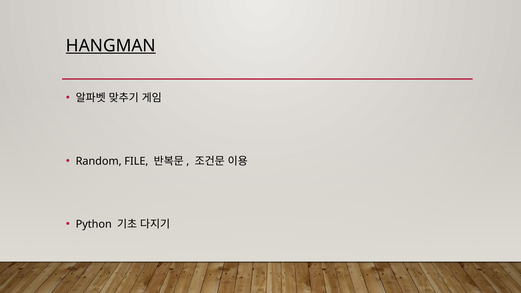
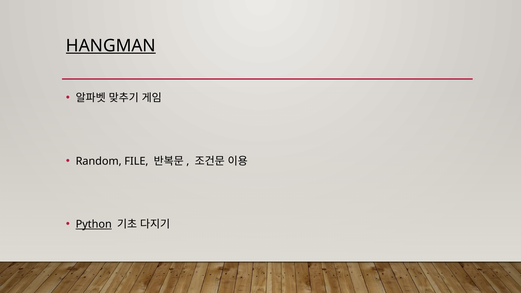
Python underline: none -> present
